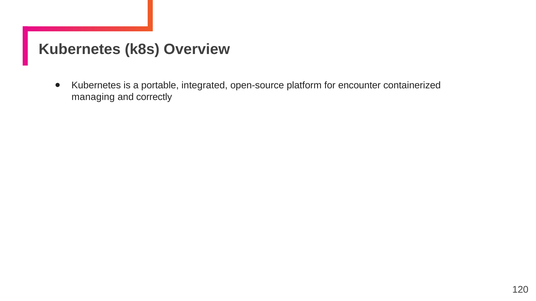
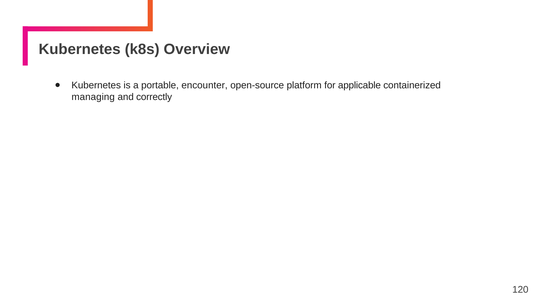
integrated: integrated -> encounter
encounter: encounter -> applicable
